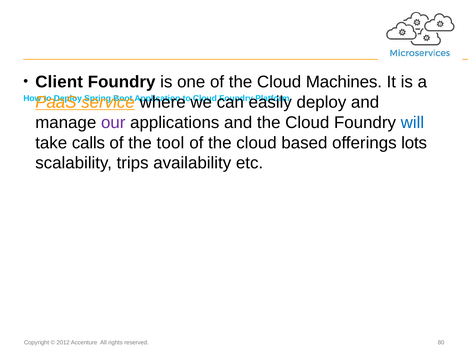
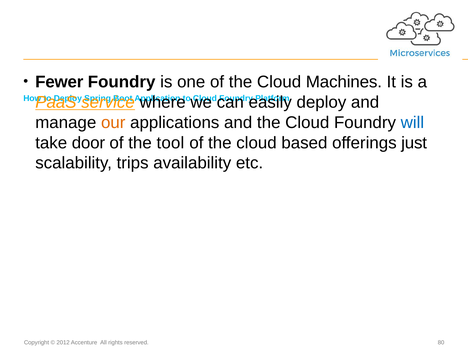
Client: Client -> Fewer
our colour: purple -> orange
calls: calls -> door
lots: lots -> just
